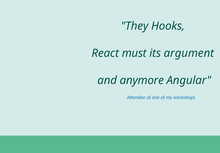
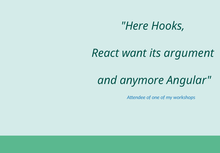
They: They -> Here
must: must -> want
